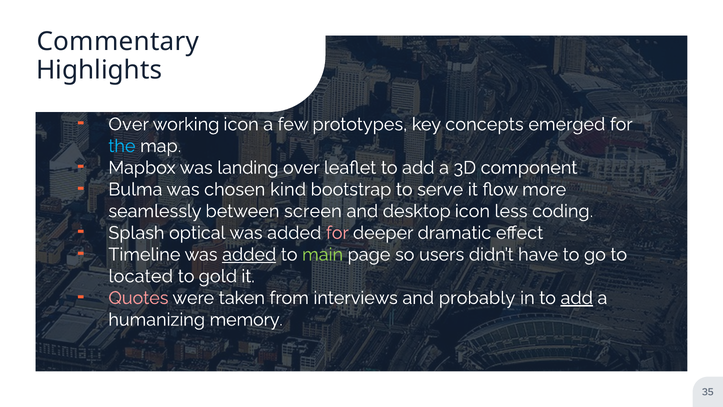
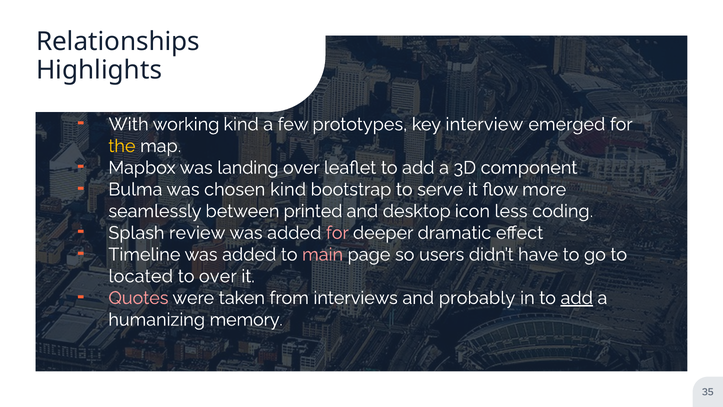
Commentary: Commentary -> Relationships
Over at (129, 124): Over -> With
working icon: icon -> kind
concepts: concepts -> interview
the colour: light blue -> yellow
screen: screen -> printed
optical: optical -> review
added at (249, 254) underline: present -> none
main colour: light green -> pink
to gold: gold -> over
